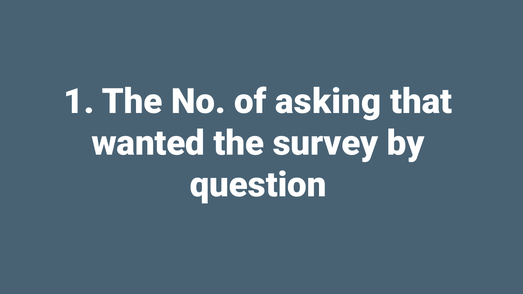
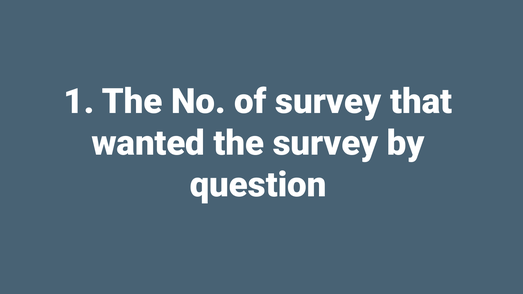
of asking: asking -> survey
